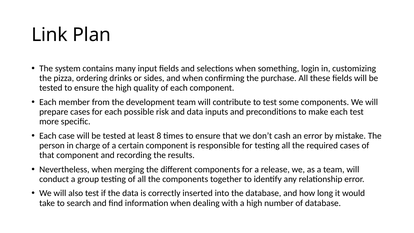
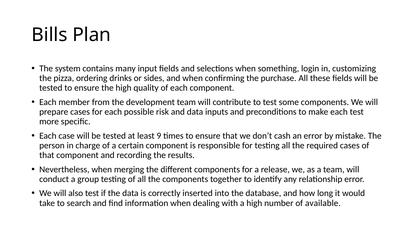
Link: Link -> Bills
8: 8 -> 9
of database: database -> available
